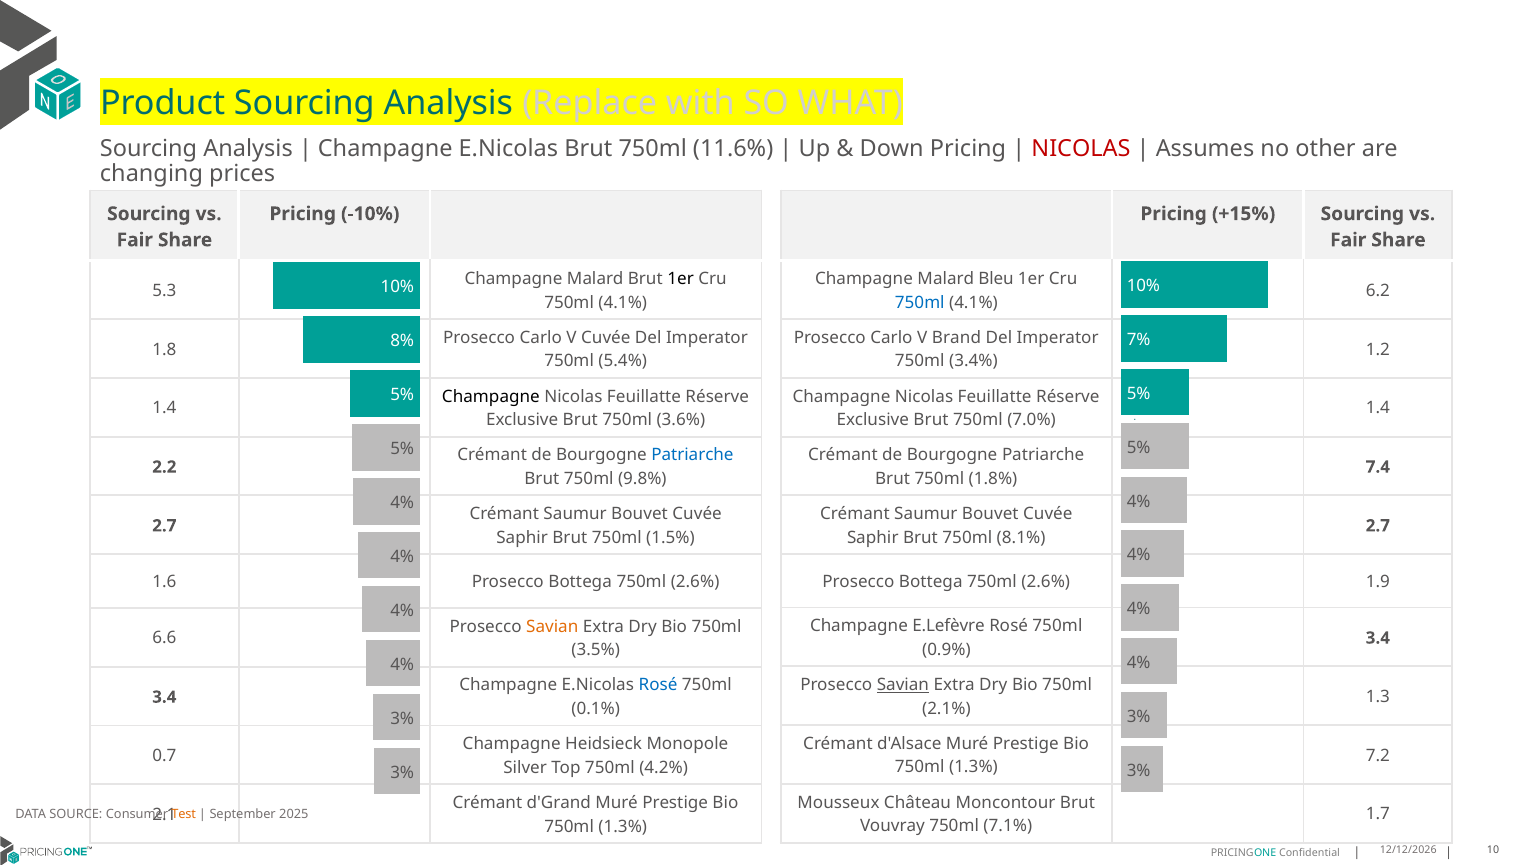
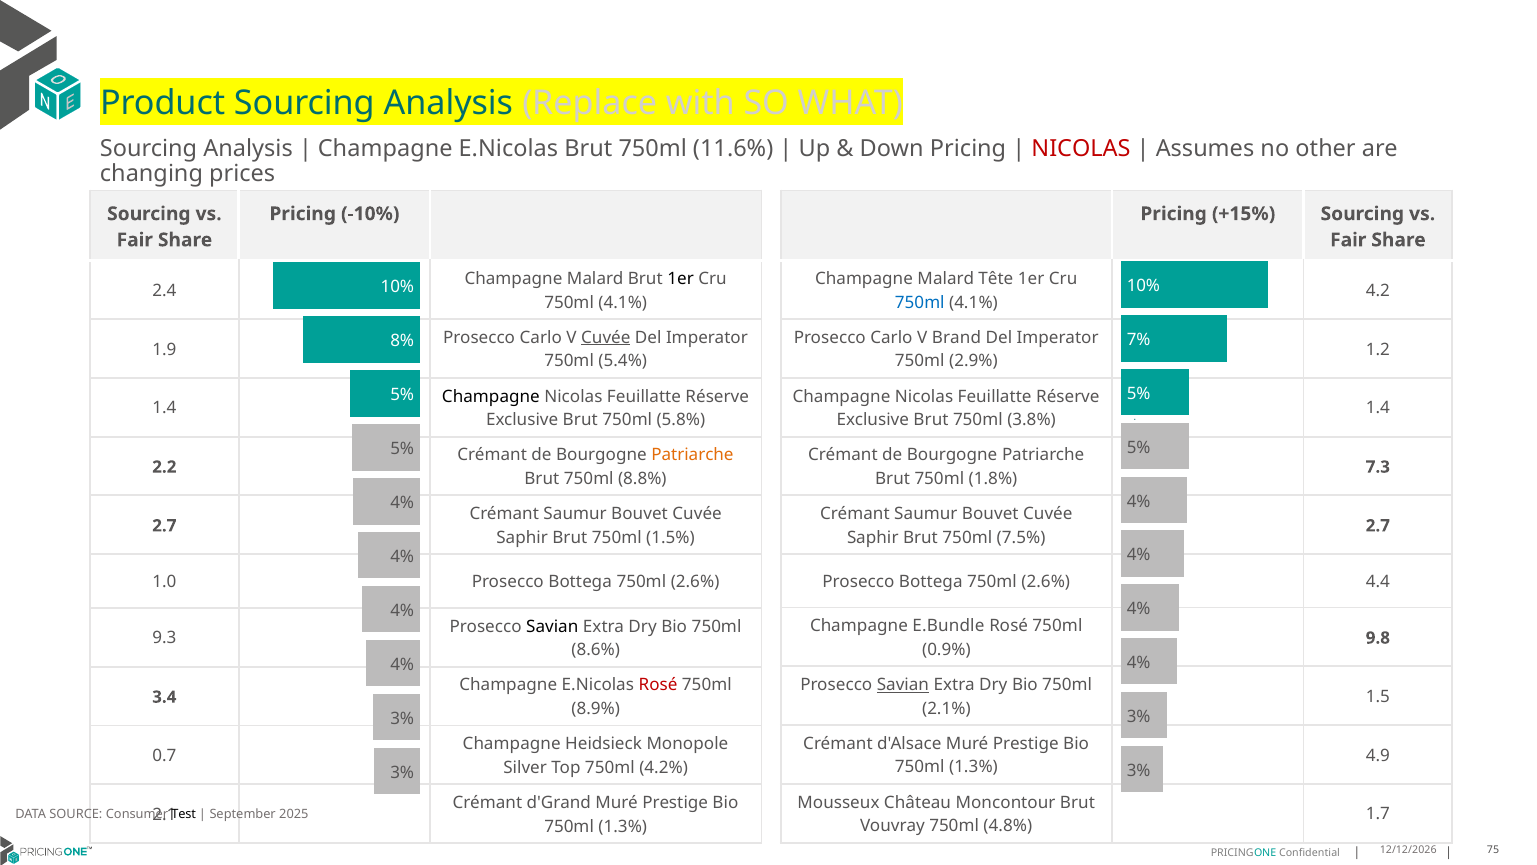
Bleu: Bleu -> Tête
5.3: 5.3 -> 2.4
6.2: 6.2 -> 4.2
Cuvée at (606, 337) underline: none -> present
1.8: 1.8 -> 1.9
3.4%: 3.4% -> 2.9%
3.6%: 3.6% -> 5.8%
7.0%: 7.0% -> 3.8%
Patriarche at (692, 455) colour: blue -> orange
7.4: 7.4 -> 7.3
9.8%: 9.8% -> 8.8%
8.1%: 8.1% -> 7.5%
1.6: 1.6 -> 1.0
1.9: 1.9 -> 4.4
E.Lefèvre: E.Lefèvre -> E.Bundle
Savian at (552, 626) colour: orange -> black
6.6: 6.6 -> 9.3
3.4 at (1378, 638): 3.4 -> 9.8
3.5%: 3.5% -> 8.6%
Rosé at (658, 685) colour: blue -> red
1.3: 1.3 -> 1.5
0.1%: 0.1% -> 8.9%
7.2: 7.2 -> 4.9
Test colour: orange -> black
7.1%: 7.1% -> 4.8%
10: 10 -> 75
